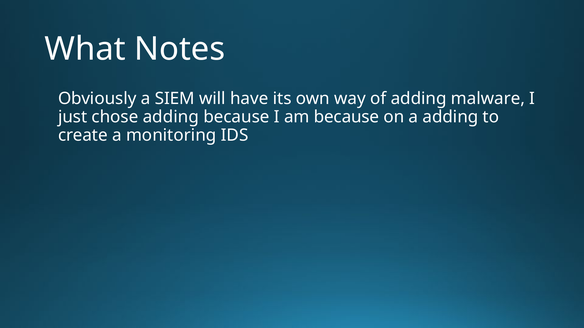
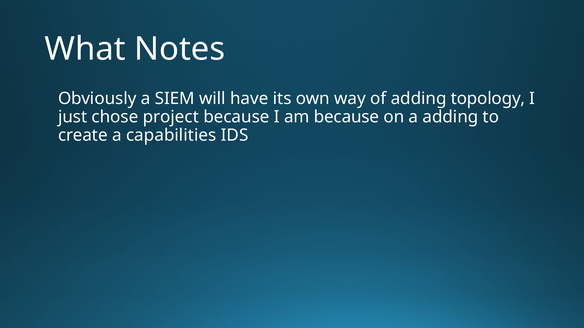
malware: malware -> topology
chose adding: adding -> project
monitoring: monitoring -> capabilities
